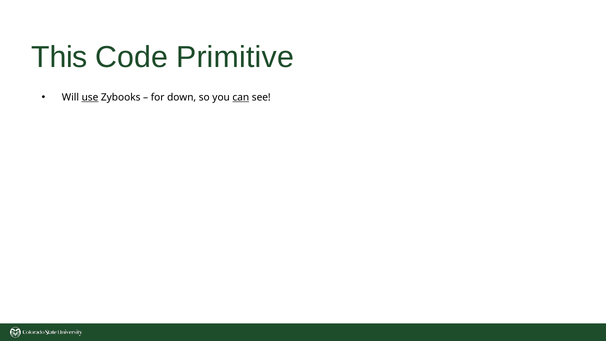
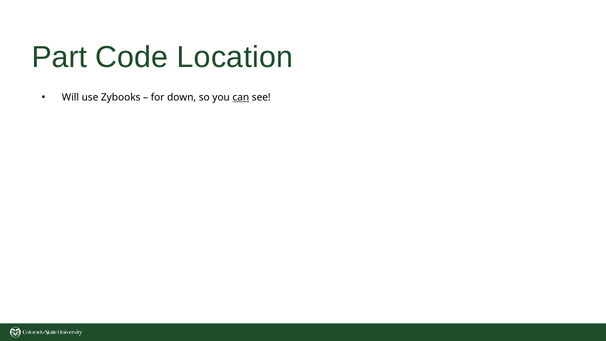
This: This -> Part
Primitive: Primitive -> Location
use underline: present -> none
